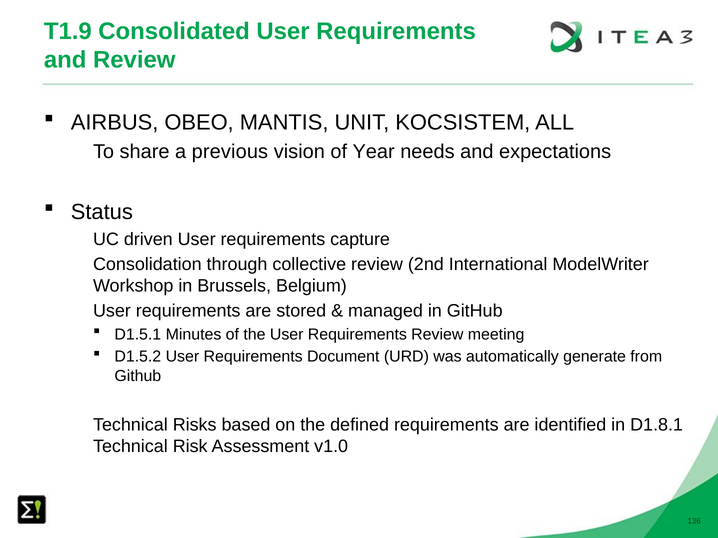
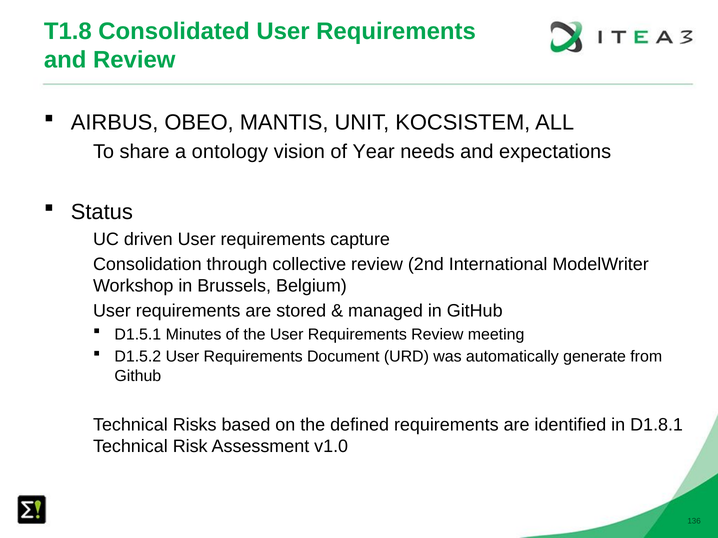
T1.9: T1.9 -> T1.8
previous: previous -> ontology
